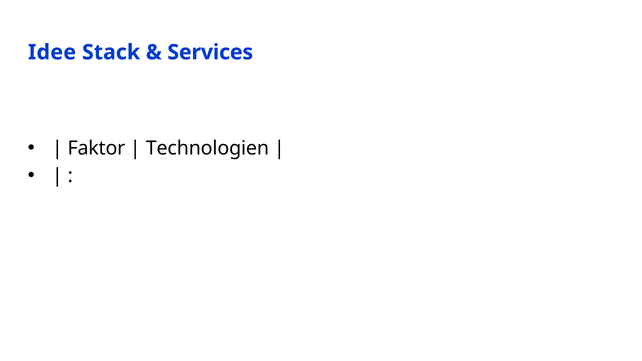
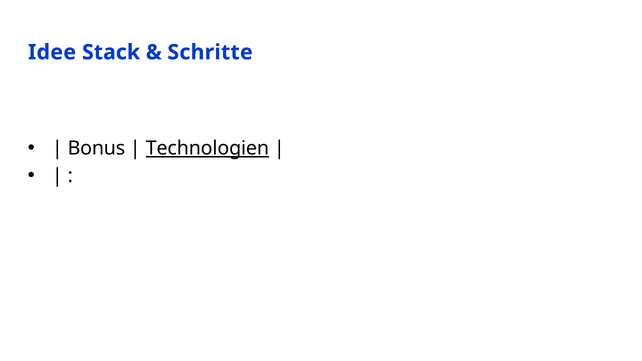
Services: Services -> Schritte
Faktor: Faktor -> Bonus
Technologien underline: none -> present
